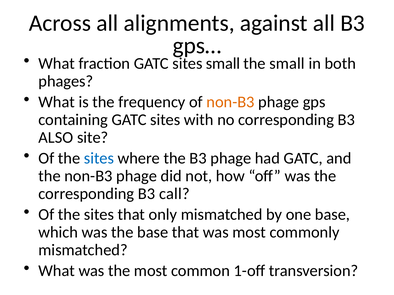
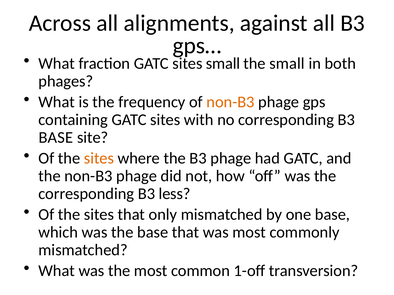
ALSO at (56, 138): ALSO -> BASE
sites at (99, 158) colour: blue -> orange
call: call -> less
